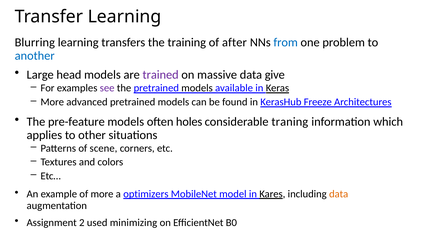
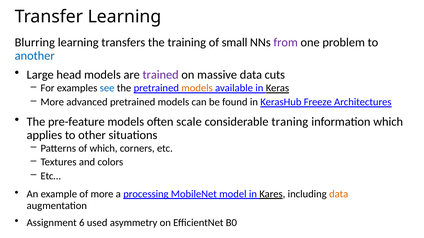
after: after -> small
from colour: blue -> purple
give: give -> cuts
see colour: purple -> blue
models at (197, 88) colour: black -> orange
holes: holes -> scale
of scene: scene -> which
optimizers: optimizers -> processing
2: 2 -> 6
minimizing: minimizing -> asymmetry
